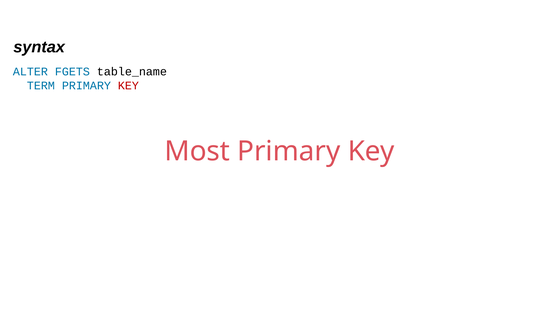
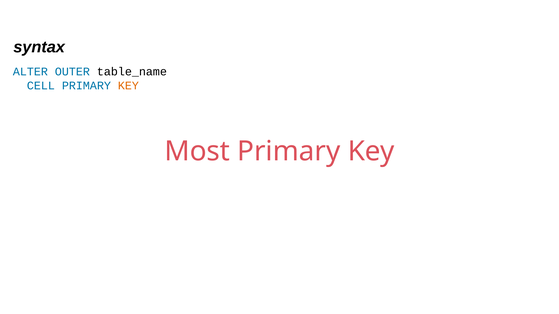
FGETS: FGETS -> OUTER
TERM: TERM -> CELL
KEY at (128, 86) colour: red -> orange
